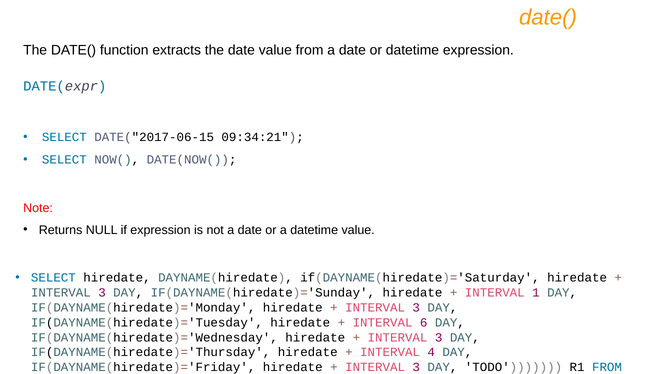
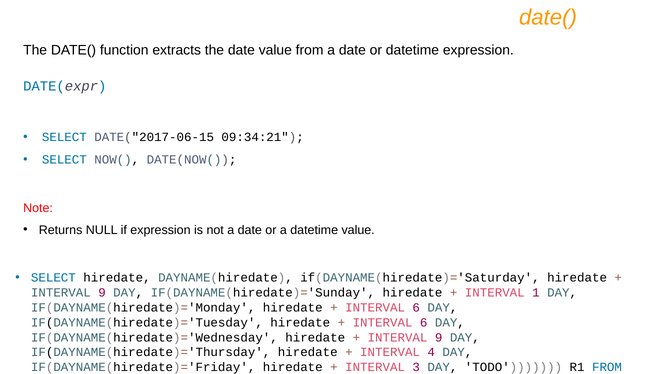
3 at (102, 293): 3 -> 9
3 at (416, 308): 3 -> 6
3 at (439, 337): 3 -> 9
